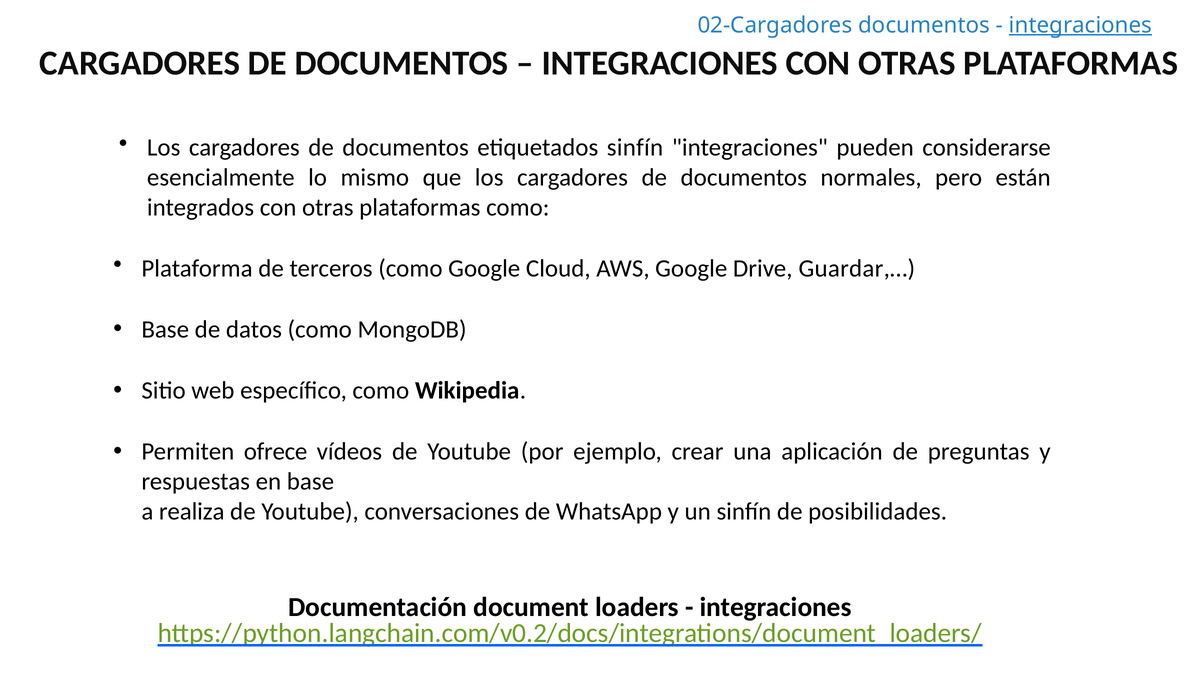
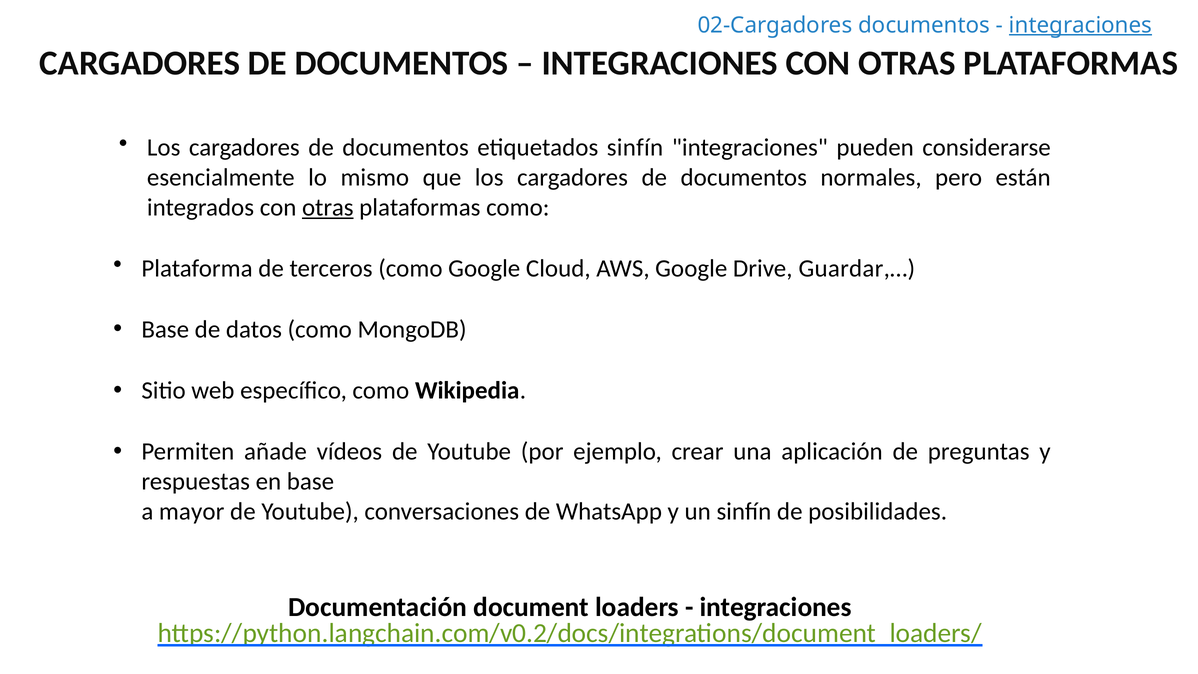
otras at (328, 207) underline: none -> present
ofrece: ofrece -> añade
realiza: realiza -> mayor
